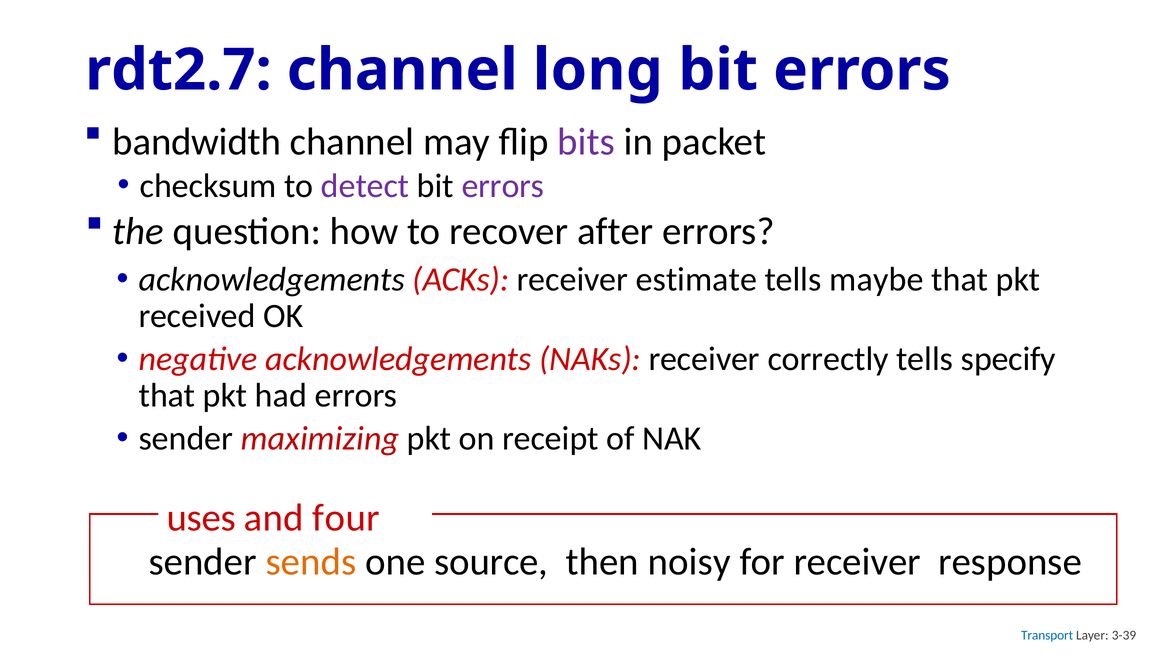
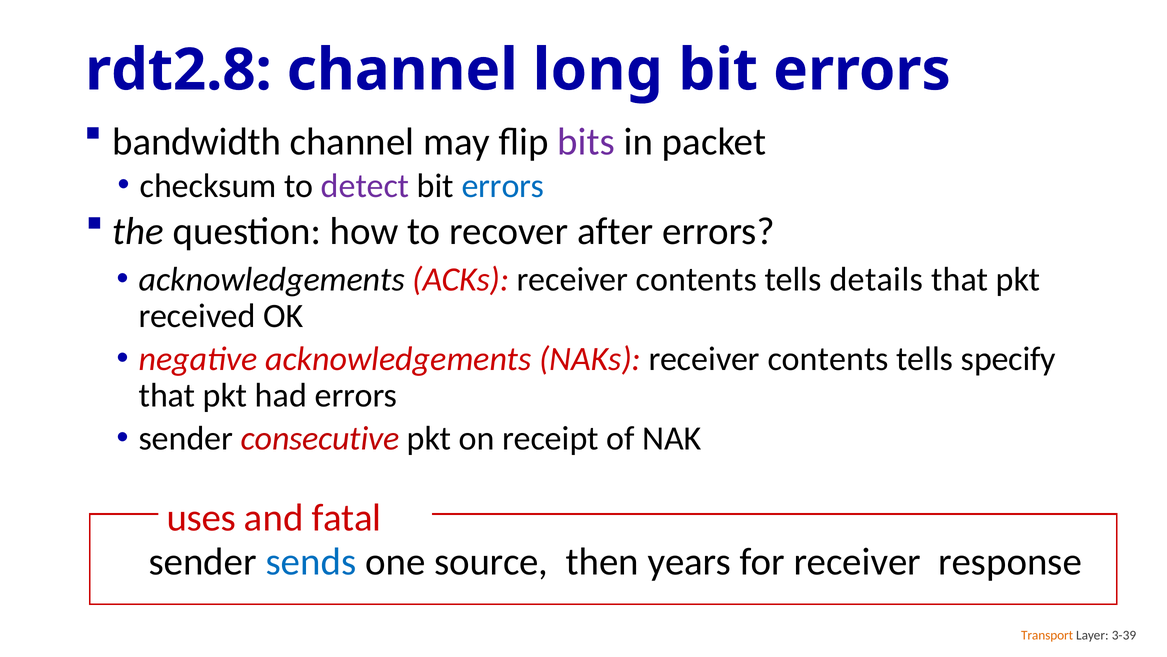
rdt2.7: rdt2.7 -> rdt2.8
errors at (503, 186) colour: purple -> blue
ACKs receiver estimate: estimate -> contents
maybe: maybe -> details
NAKs receiver correctly: correctly -> contents
maximizing: maximizing -> consecutive
four: four -> fatal
sends colour: orange -> blue
noisy: noisy -> years
Transport colour: blue -> orange
